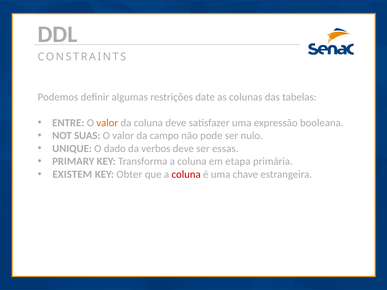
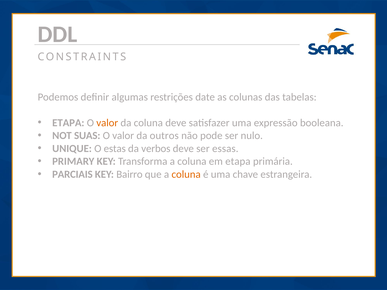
ENTRE at (68, 123): ENTRE -> ETAPA
campo: campo -> outros
dado: dado -> estas
EXISTEM: EXISTEM -> PARCIAIS
Obter: Obter -> Bairro
coluna at (186, 174) colour: red -> orange
